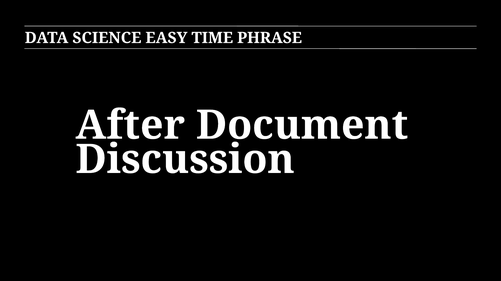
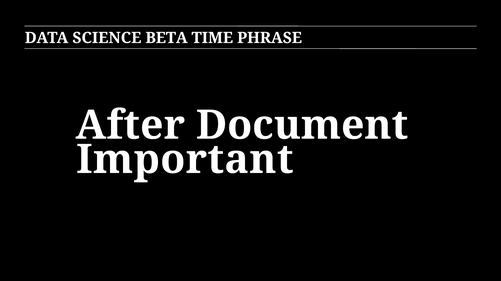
EASY: EASY -> BETA
Discussion: Discussion -> Important
